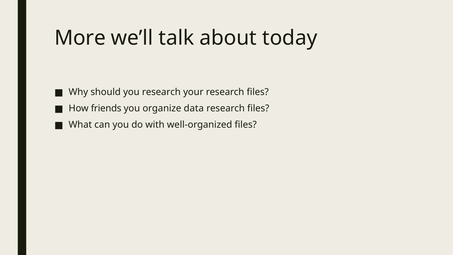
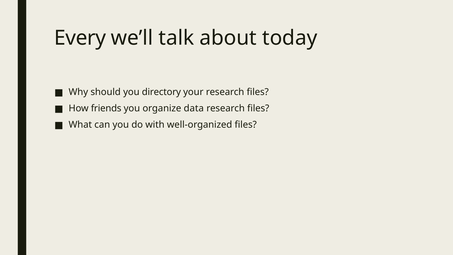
More: More -> Every
you research: research -> directory
